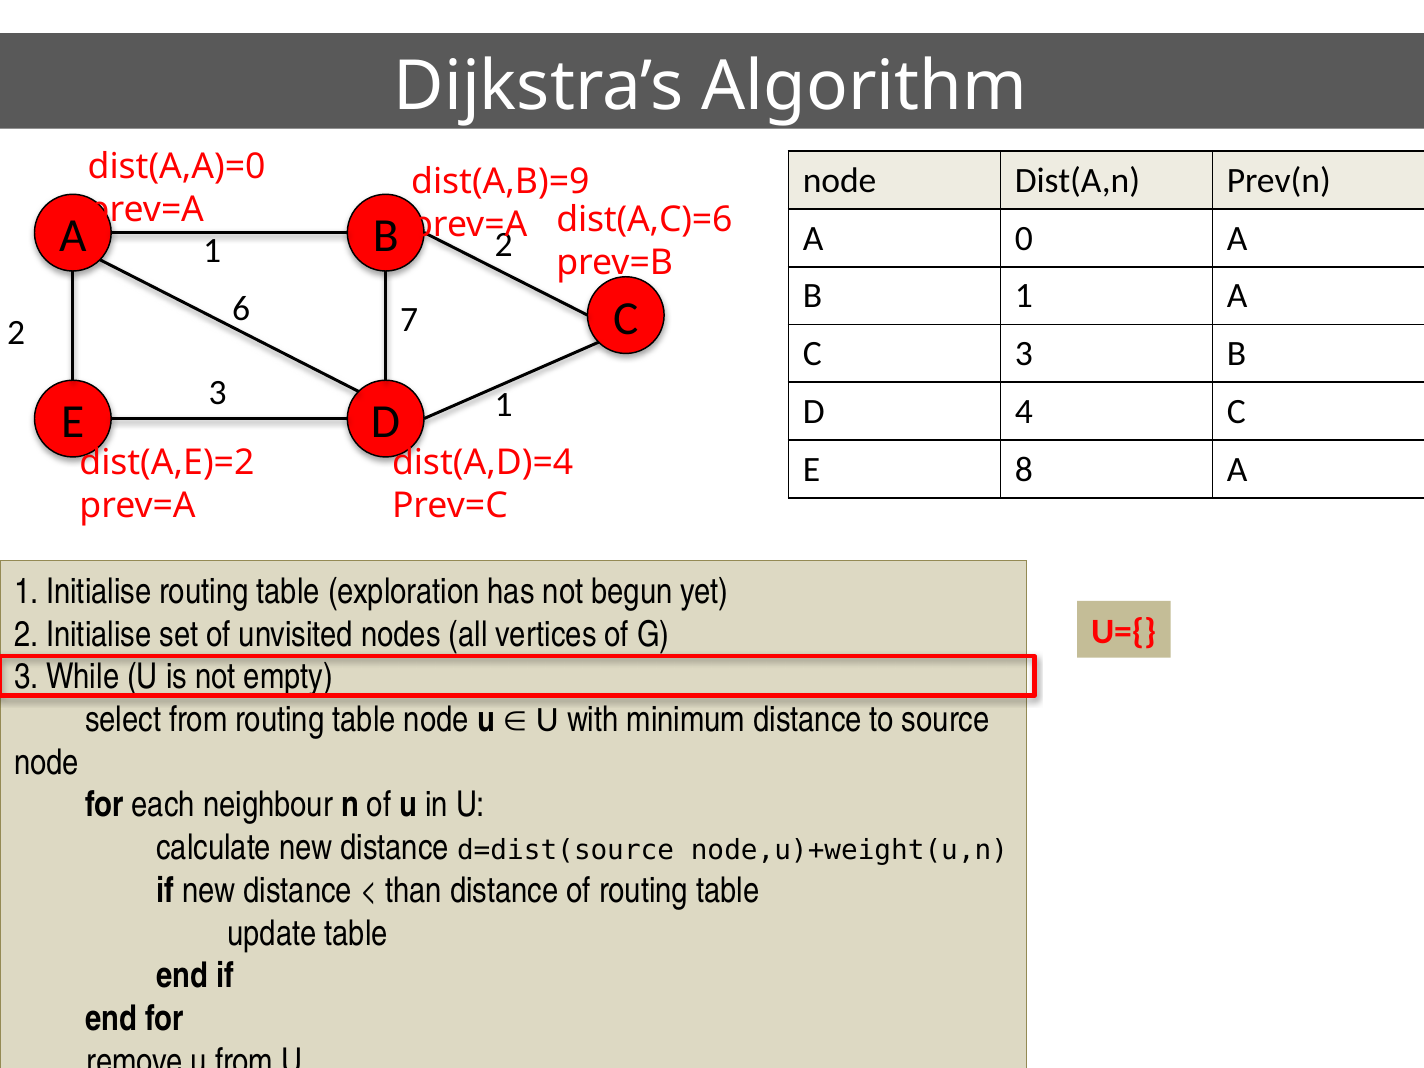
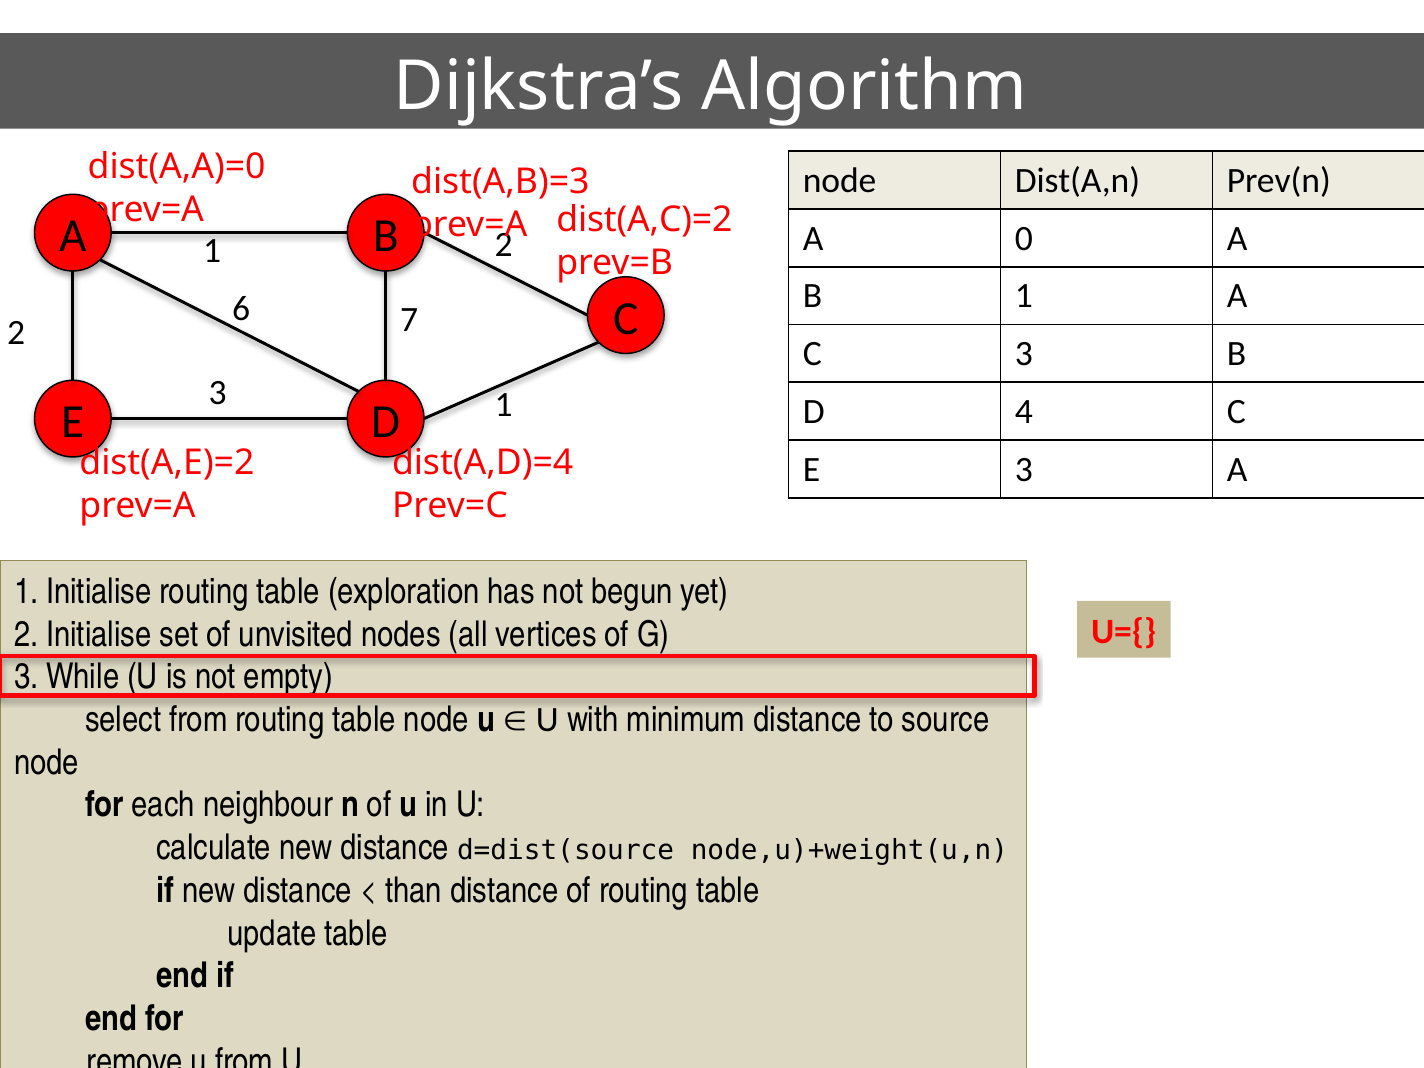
dist(A,B)=9: dist(A,B)=9 -> dist(A,B)=3
dist(A,C)=6: dist(A,C)=6 -> dist(A,C)=2
E 8: 8 -> 3
